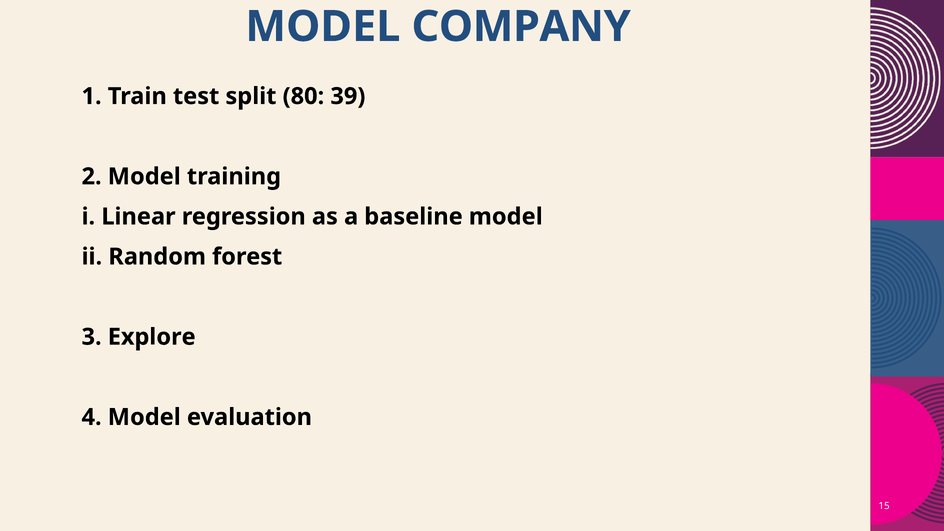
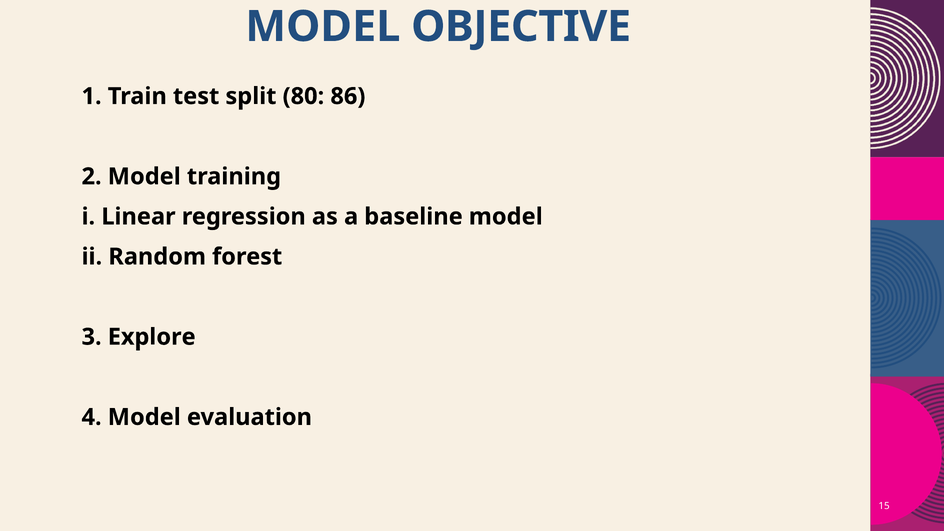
COMPANY: COMPANY -> OBJECTIVE
39: 39 -> 86
